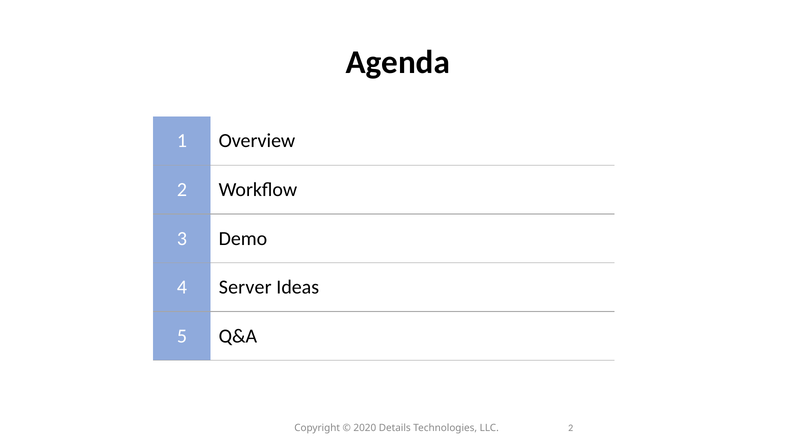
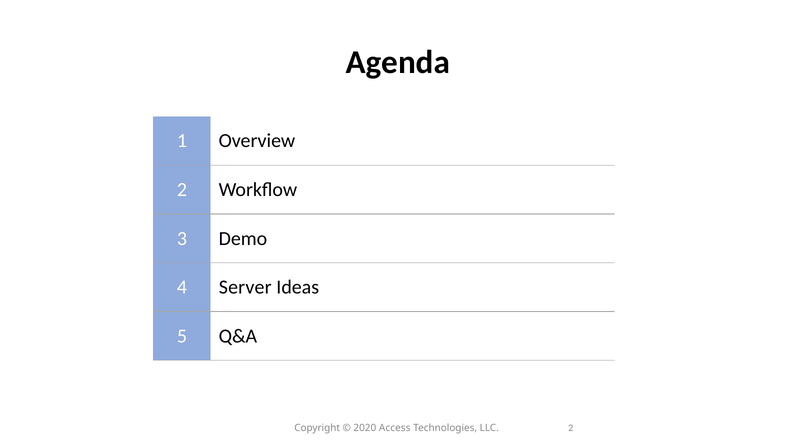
Details: Details -> Access
